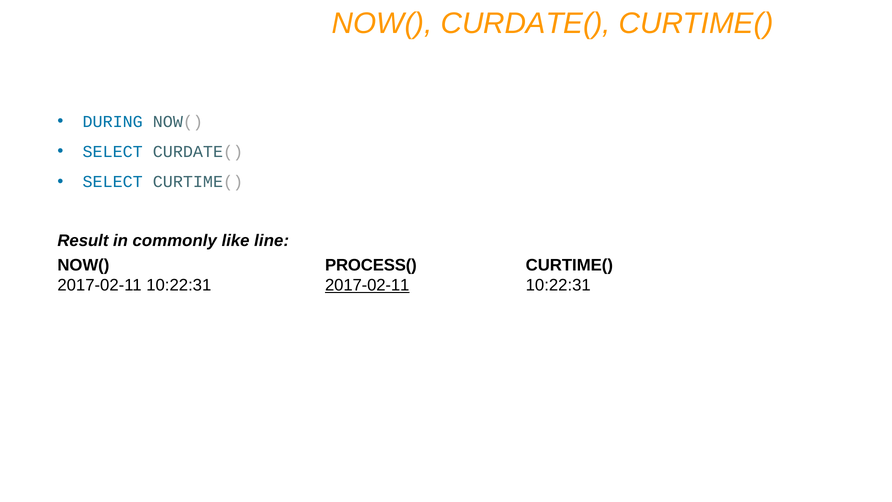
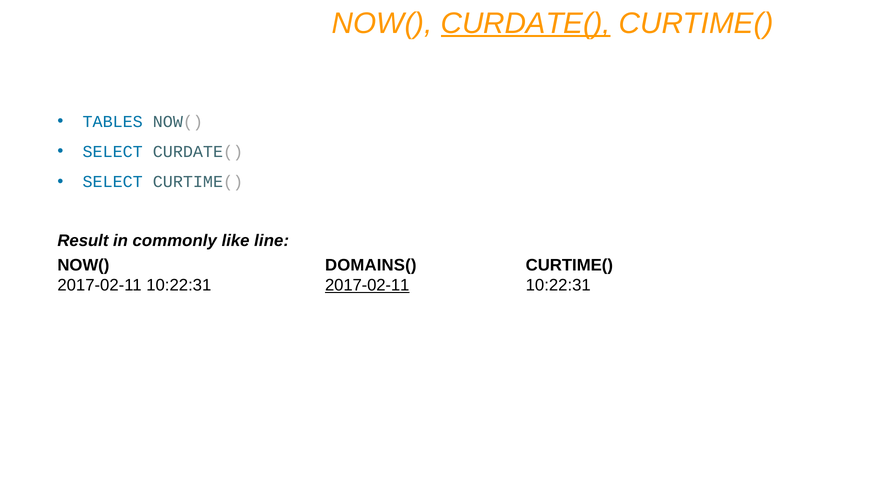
CURDATE( at (526, 23) underline: none -> present
DURING: DURING -> TABLES
PROCESS(: PROCESS( -> DOMAINS(
